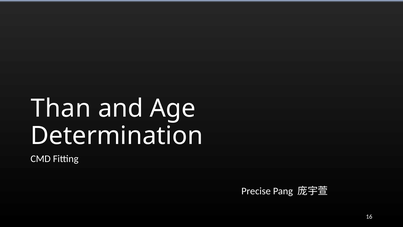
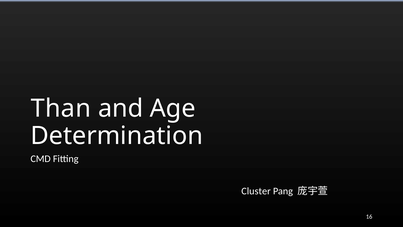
Precise: Precise -> Cluster
